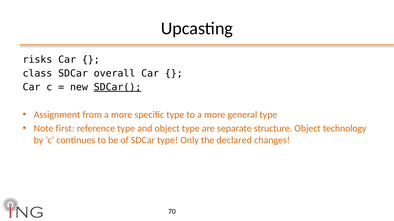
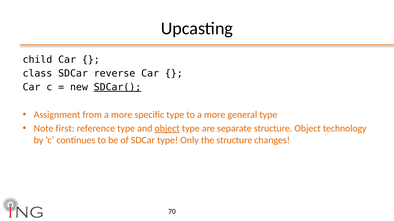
risks: risks -> child
overall: overall -> reverse
object at (167, 129) underline: none -> present
the declared: declared -> structure
